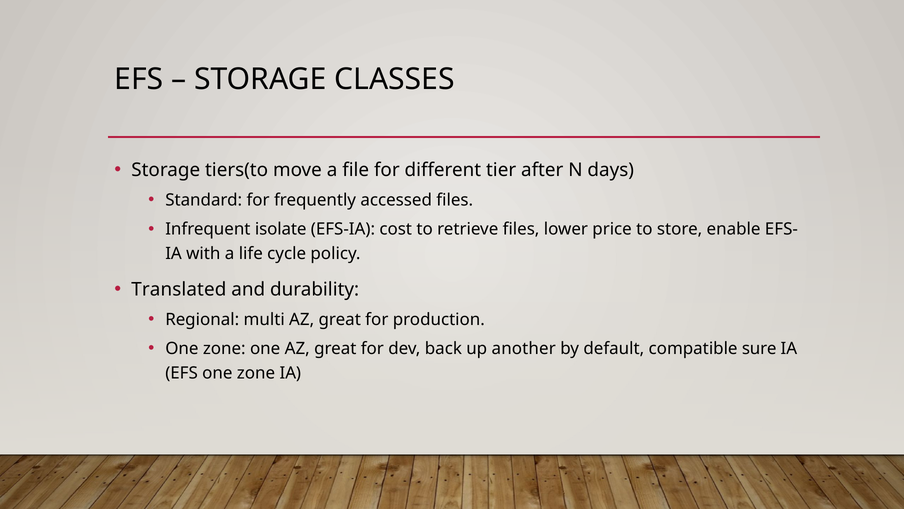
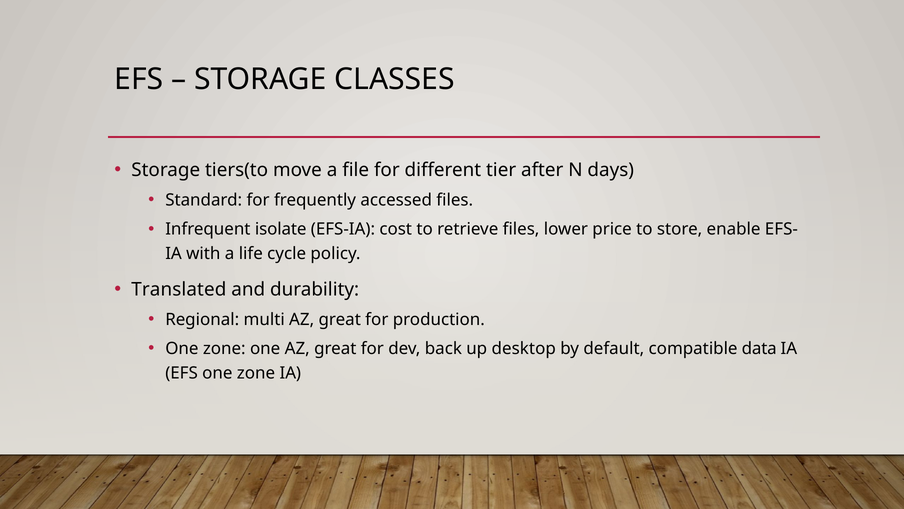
another: another -> desktop
sure: sure -> data
